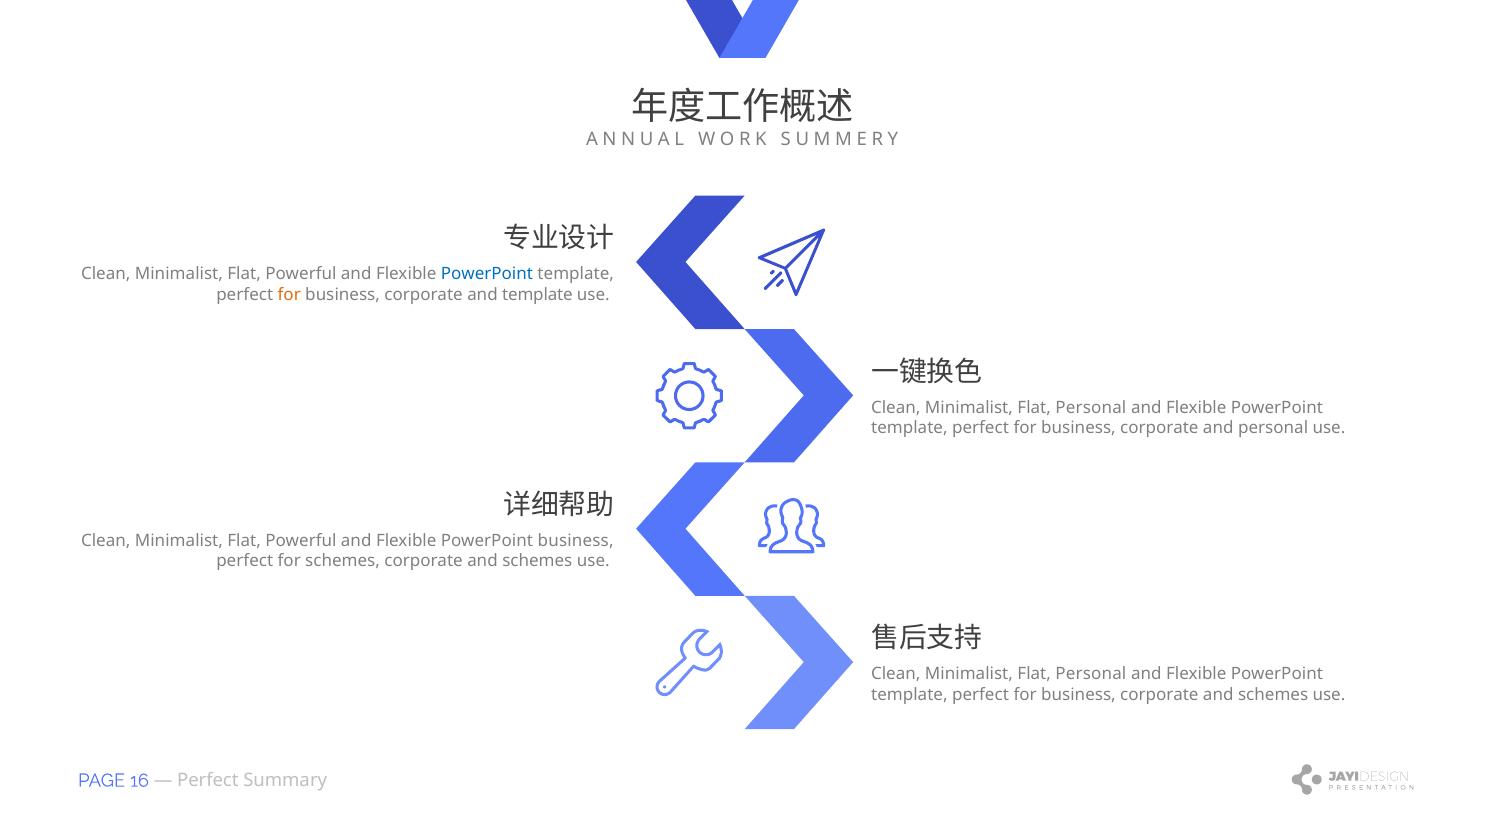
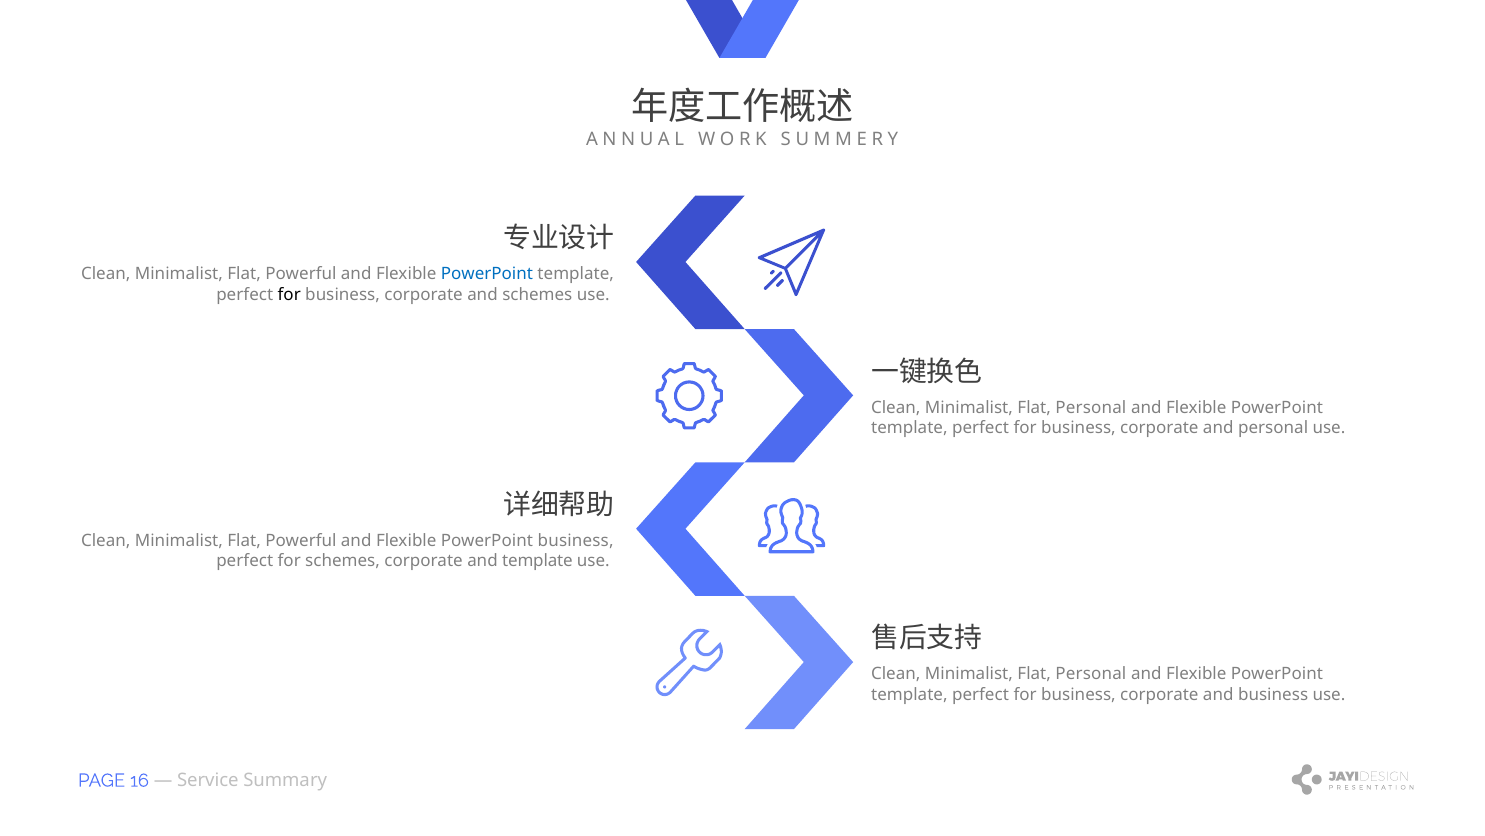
for at (289, 294) colour: orange -> black
and template: template -> schemes
schemes at (537, 561): schemes -> template
business corporate and schemes: schemes -> business
Perfect at (208, 780): Perfect -> Service
